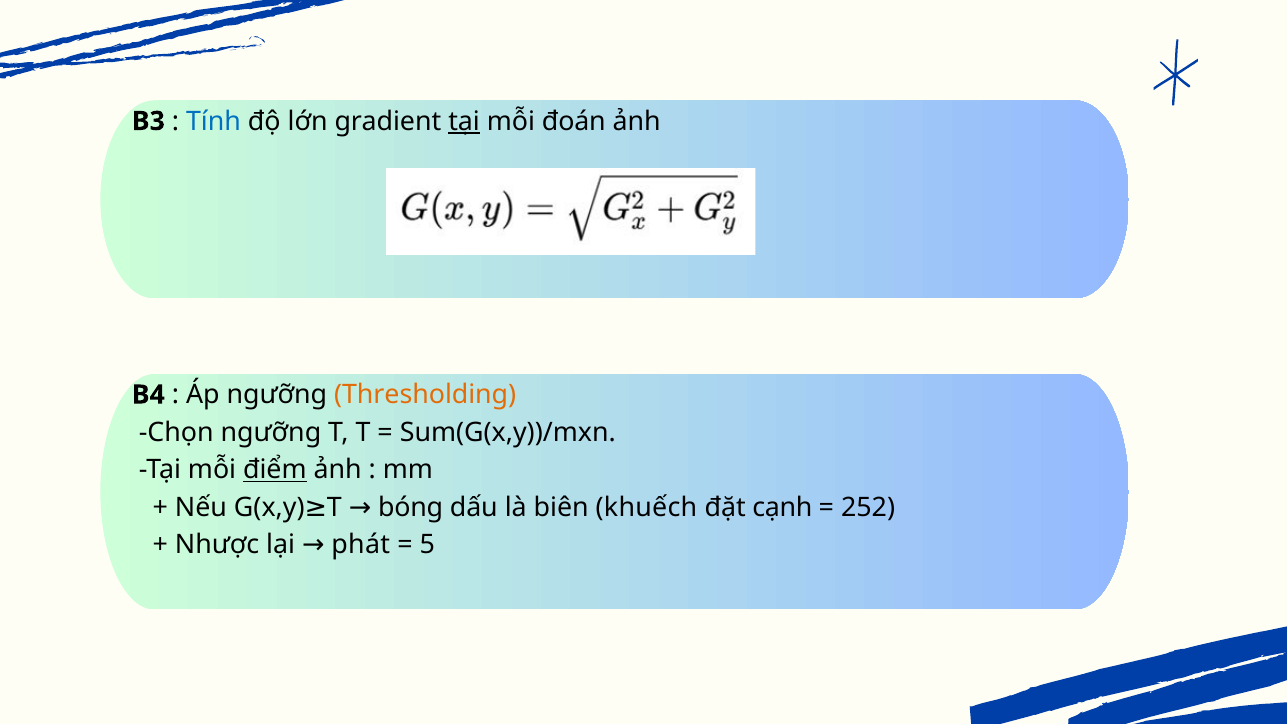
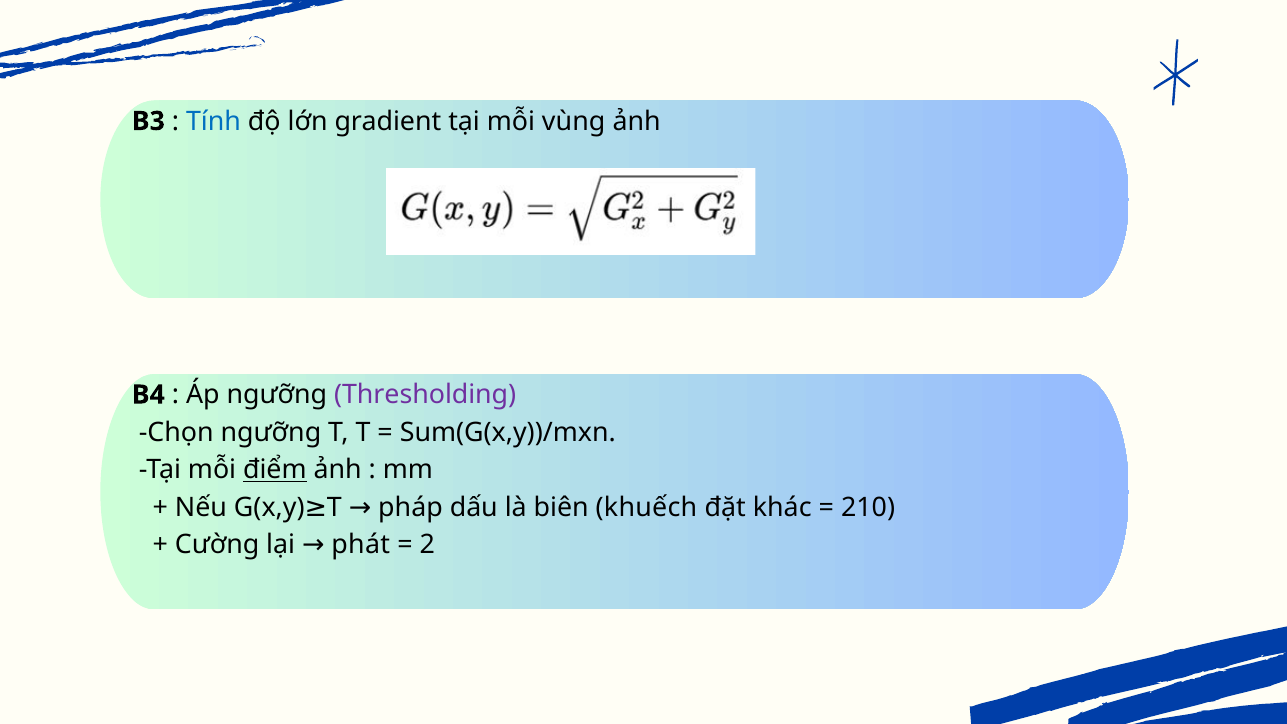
tại at (464, 121) underline: present -> none
đoán: đoán -> vùng
Thresholding colour: orange -> purple
bóng: bóng -> pháp
cạnh: cạnh -> khác
252: 252 -> 210
Nhược: Nhược -> Cường
5: 5 -> 2
